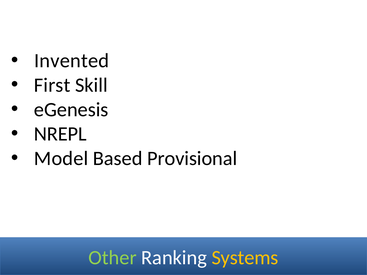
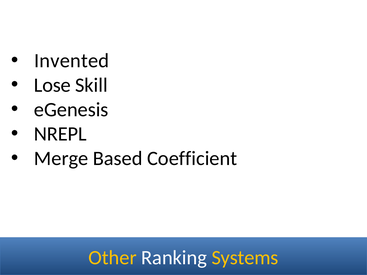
First: First -> Lose
Model: Model -> Merge
Provisional: Provisional -> Coefficient
Other colour: light green -> yellow
